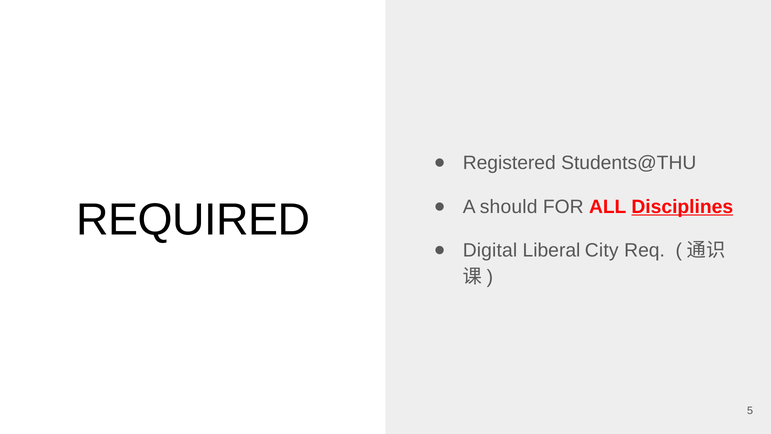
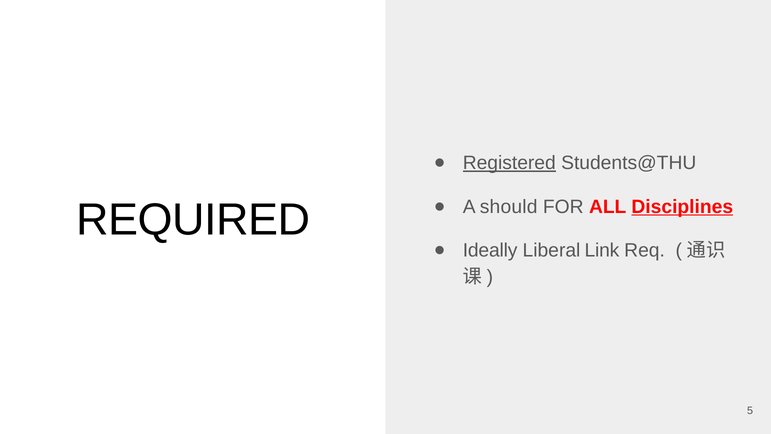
Registered underline: none -> present
Digital: Digital -> Ideally
City: City -> Link
